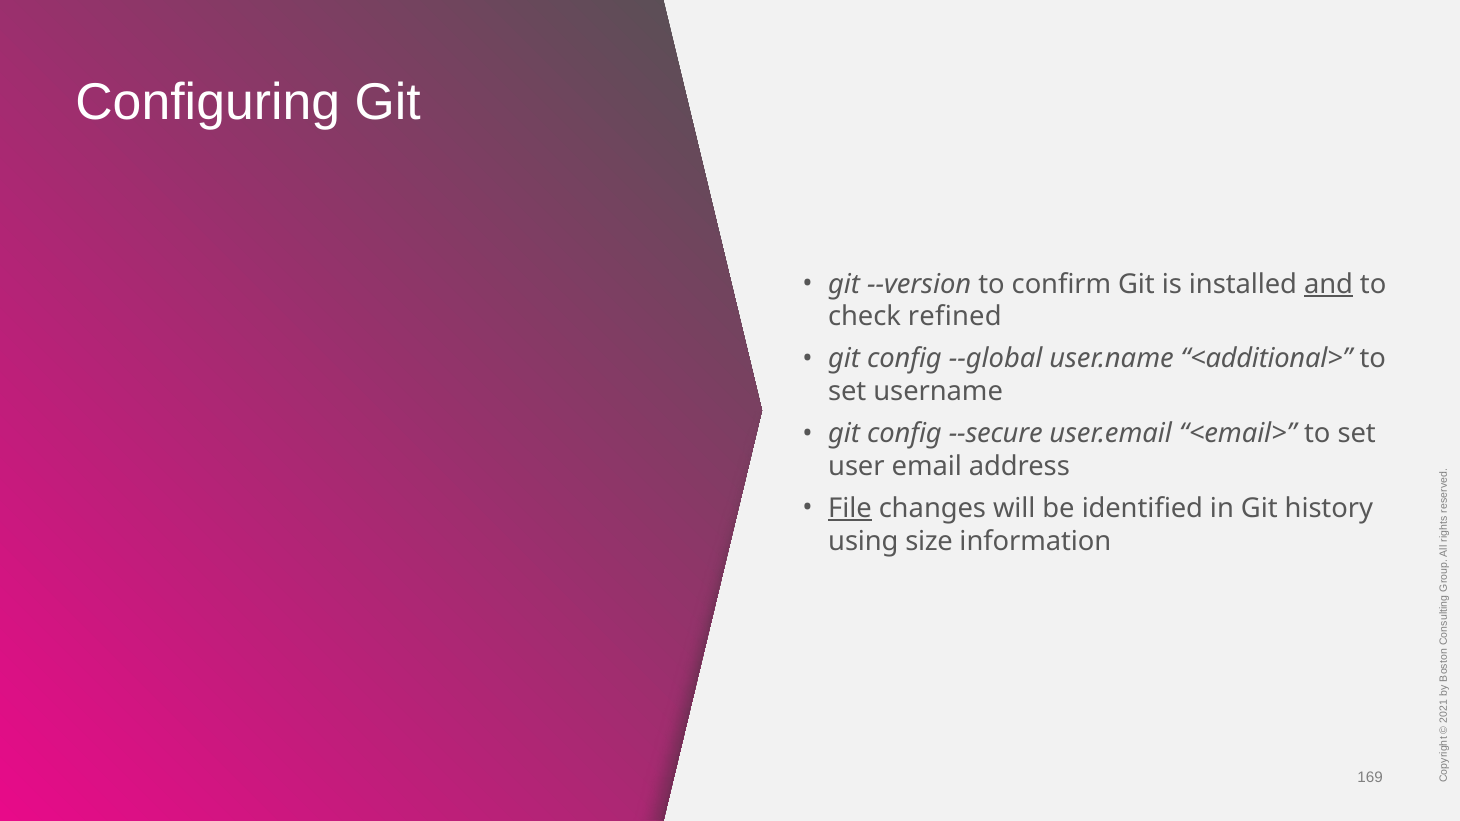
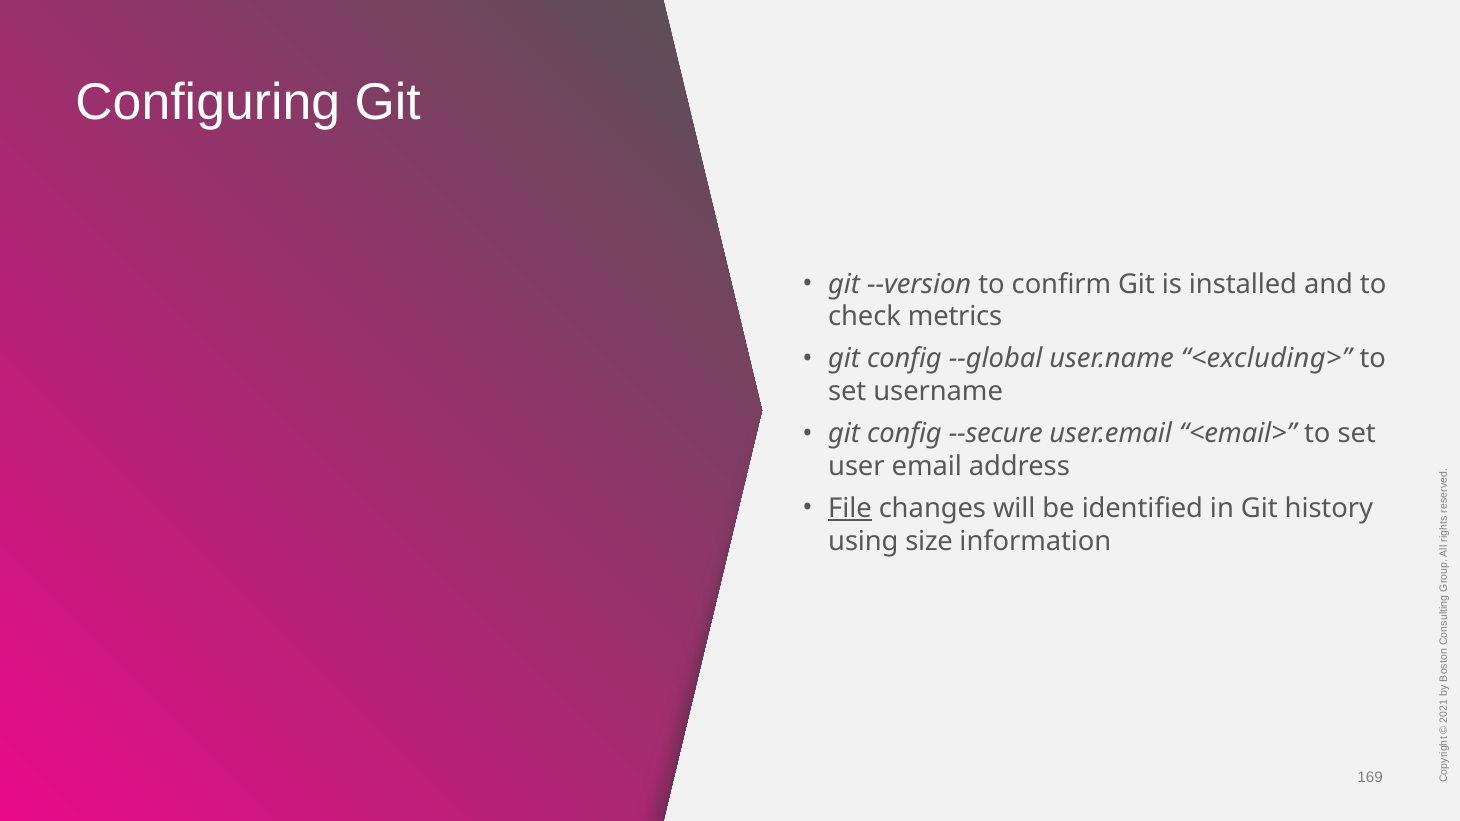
and underline: present -> none
refined: refined -> metrics
<additional>: <additional> -> <excluding>
